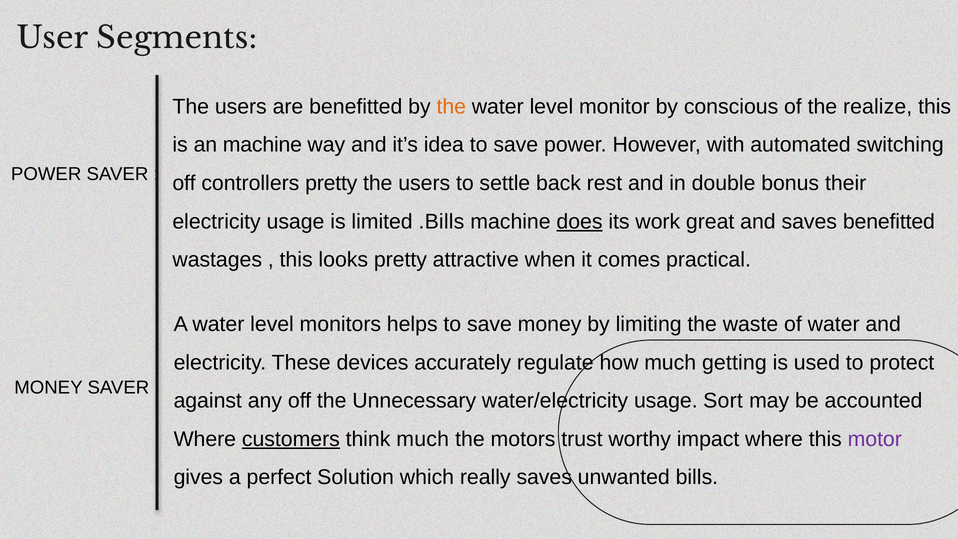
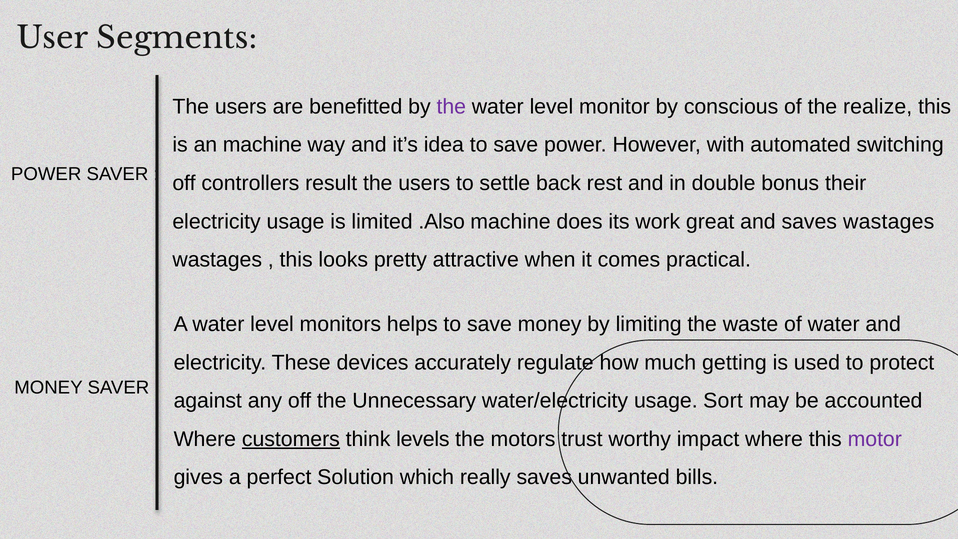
the at (451, 107) colour: orange -> purple
controllers pretty: pretty -> result
.Bills: .Bills -> .Also
does underline: present -> none
saves benefitted: benefitted -> wastages
think much: much -> levels
